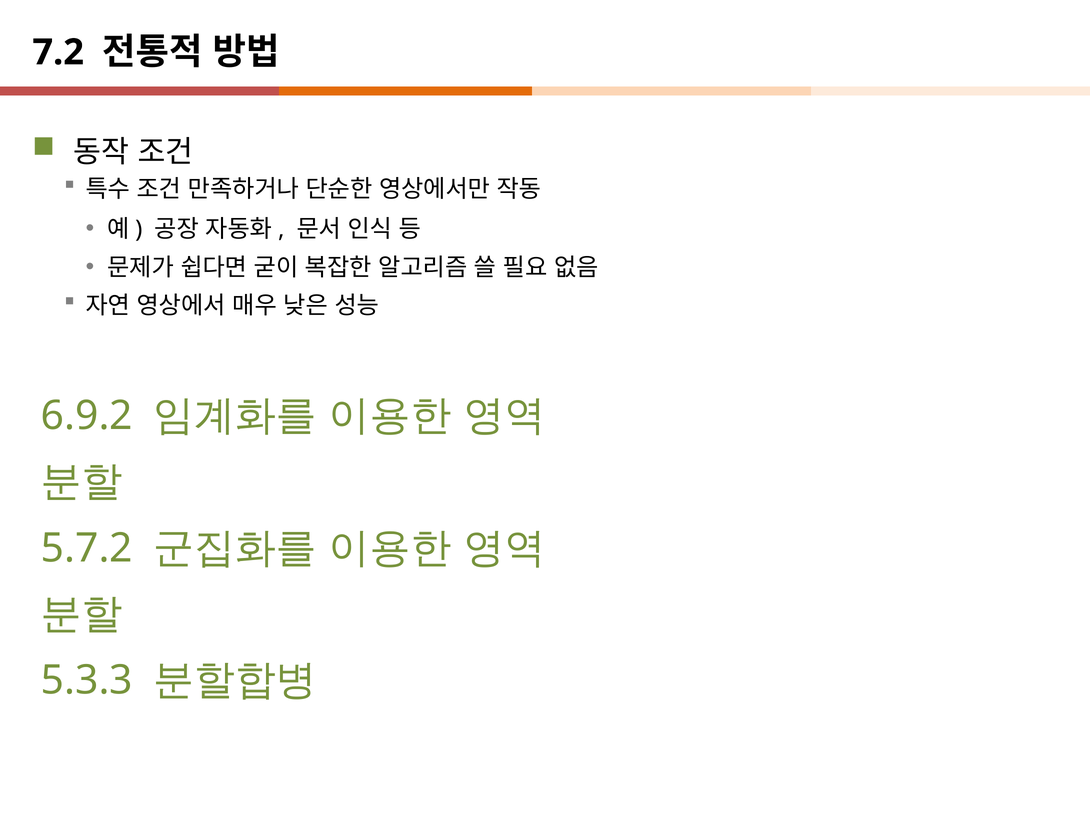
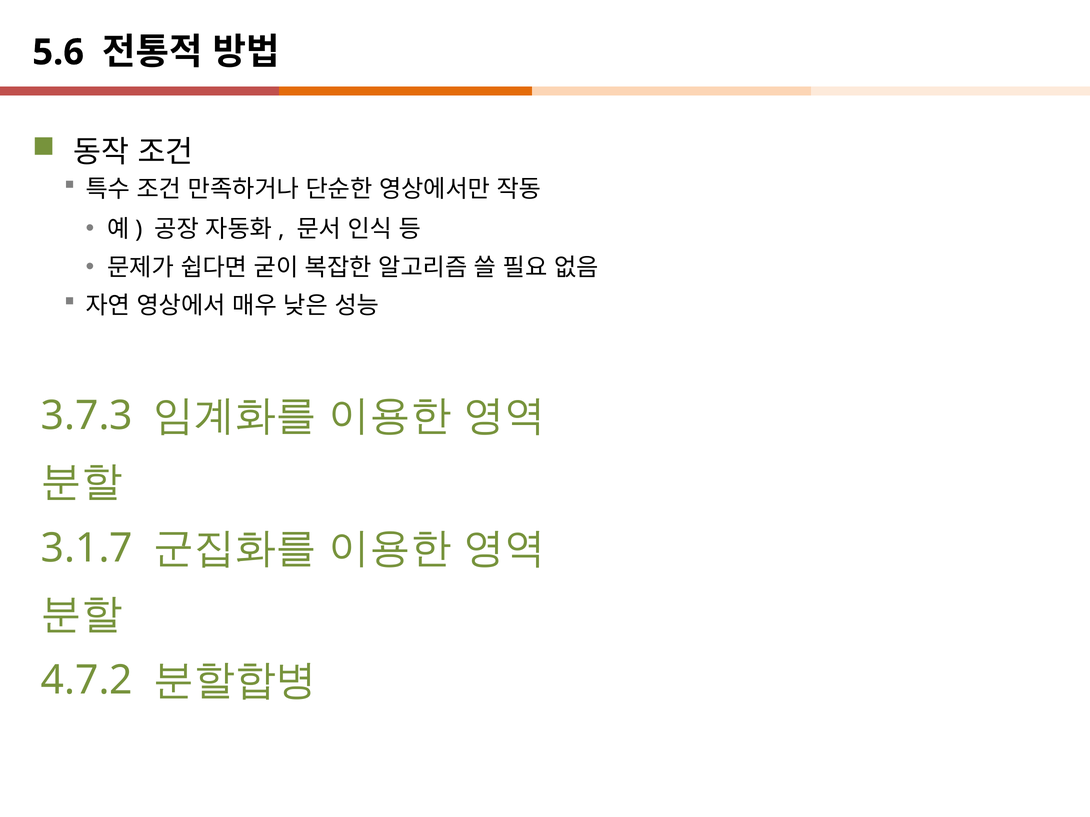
7.2: 7.2 -> 5.6
6.9.2: 6.9.2 -> 3.7.3
5.7.2: 5.7.2 -> 3.1.7
5.3.3: 5.3.3 -> 4.7.2
